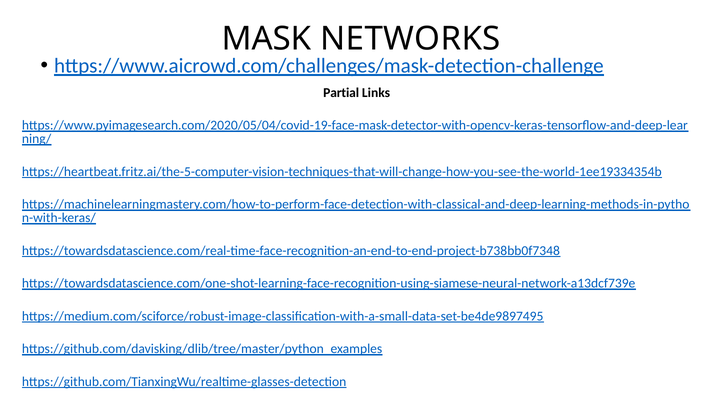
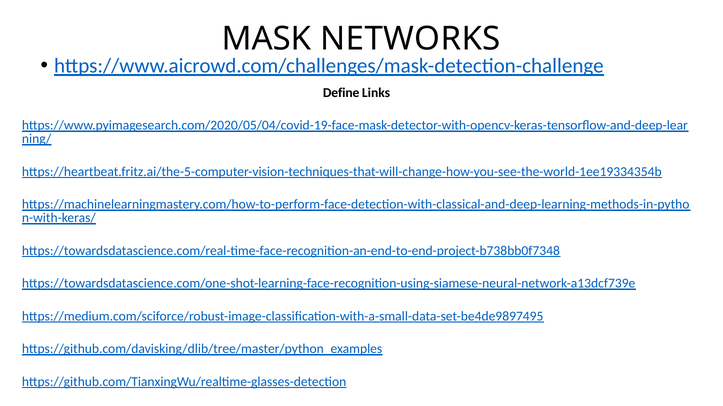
Partial: Partial -> Define
